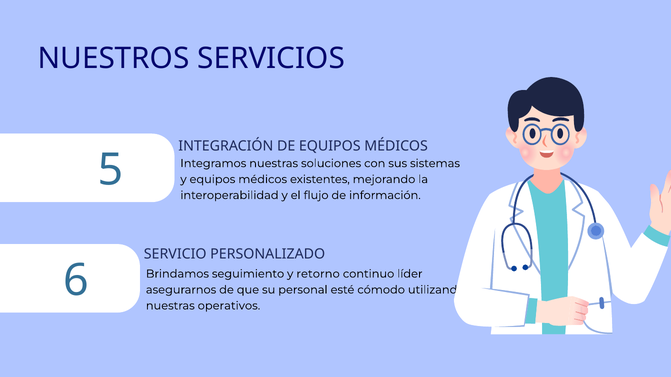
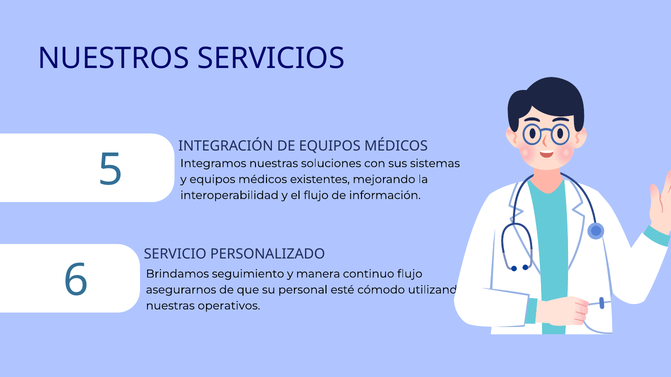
retorno: retorno -> manera
continuo líder: líder -> flujo
